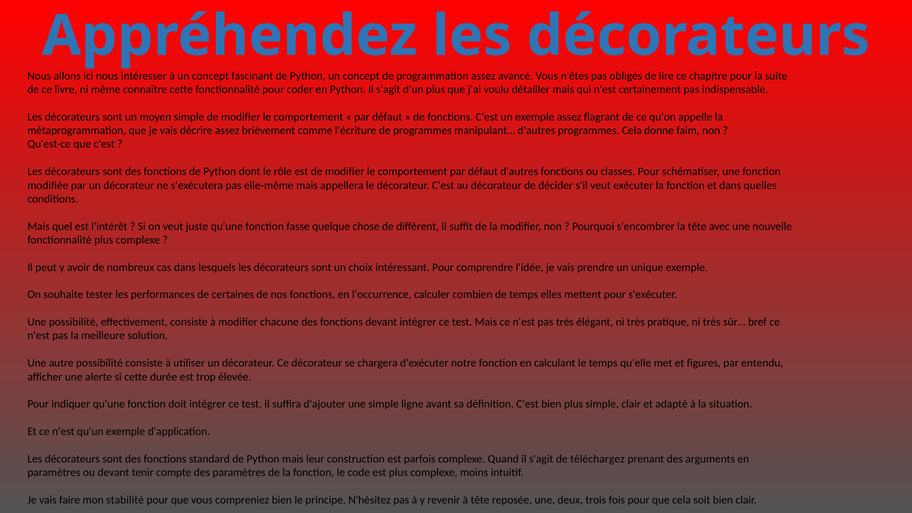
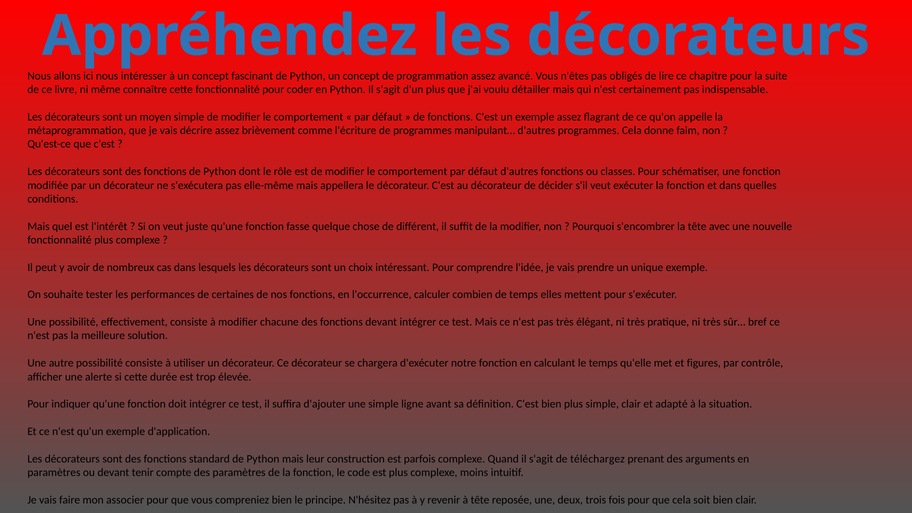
entendu: entendu -> contrôle
stabilité: stabilité -> associer
